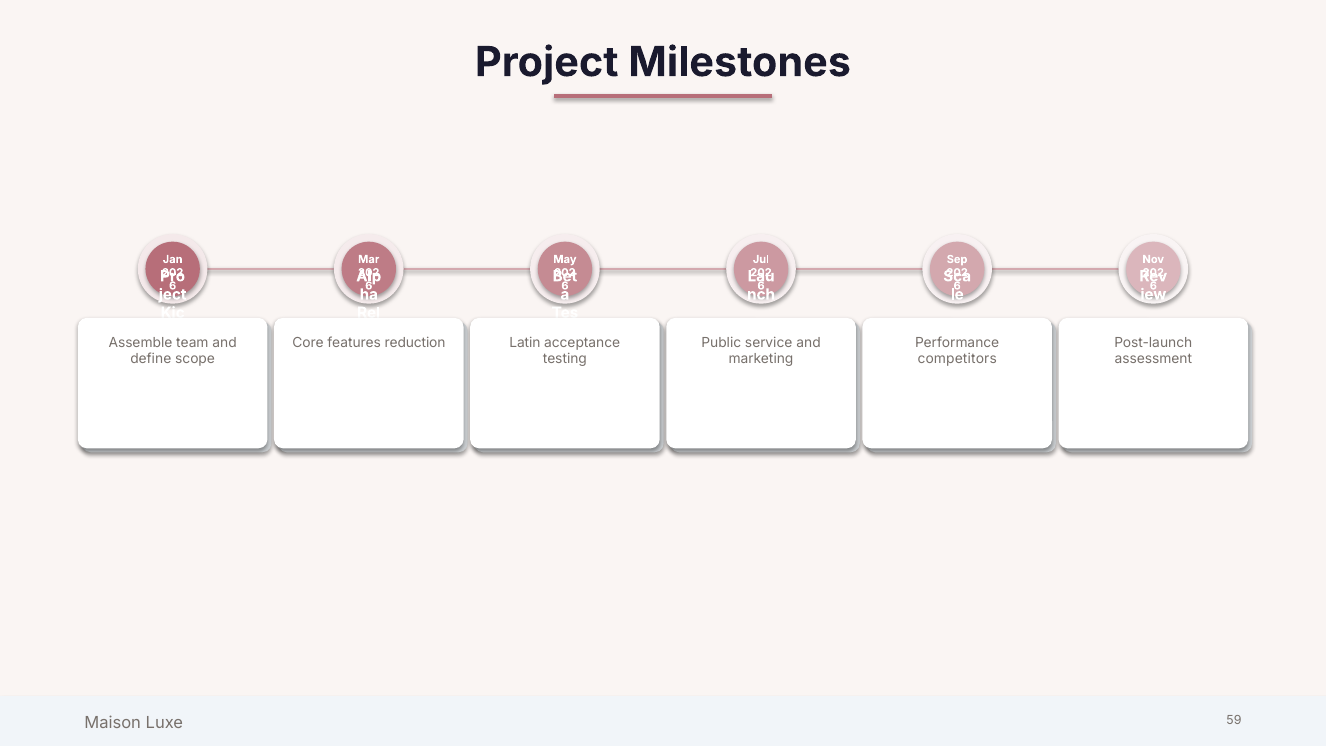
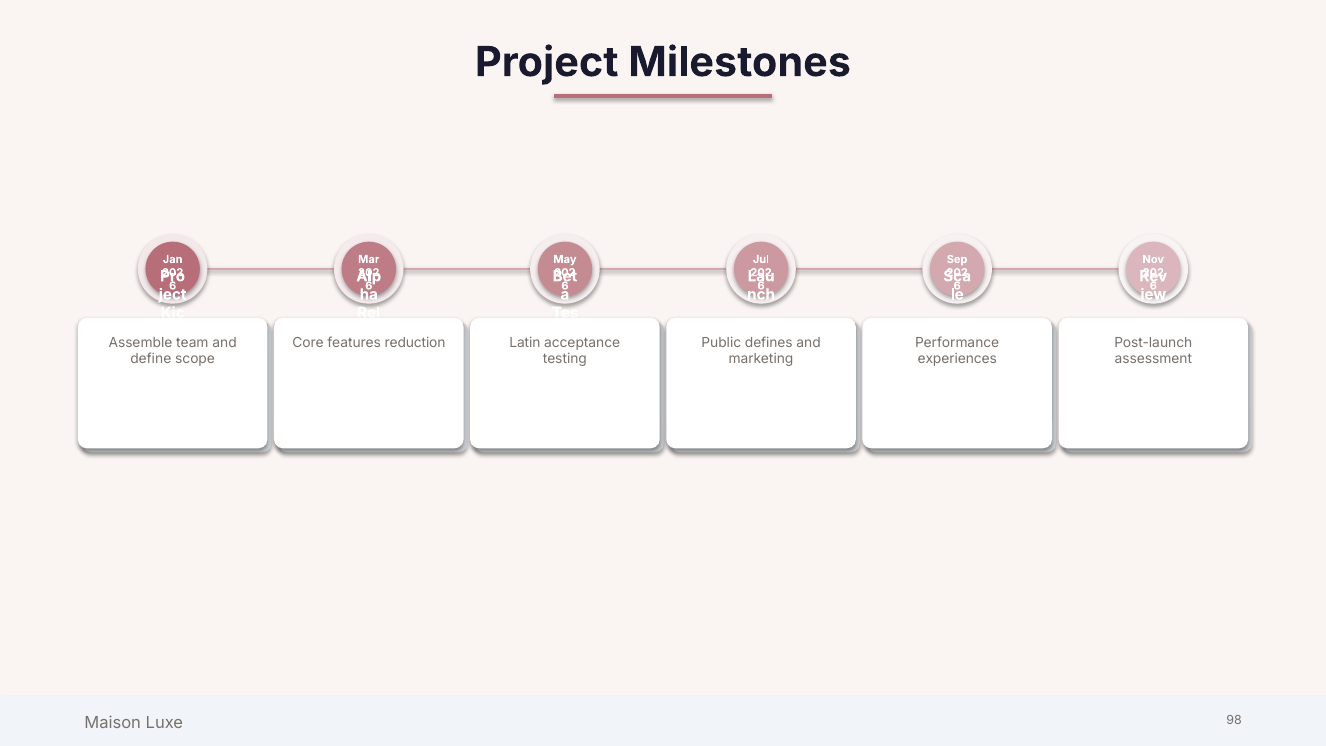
service: service -> defines
competitors: competitors -> experiences
59: 59 -> 98
